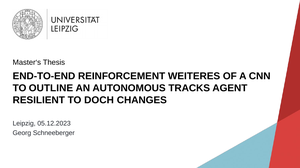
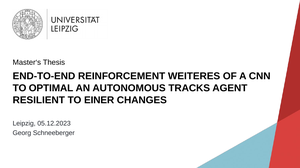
OUTLINE: OUTLINE -> OPTIMAL
DOCH: DOCH -> EINER
